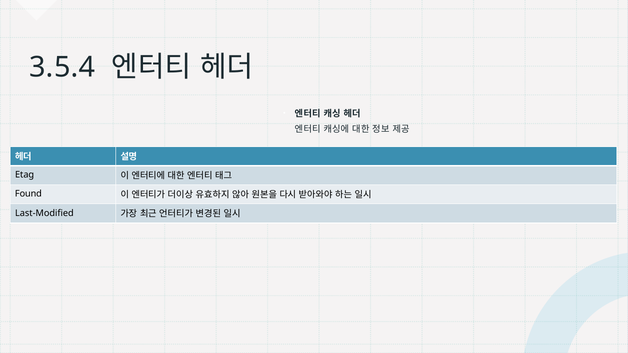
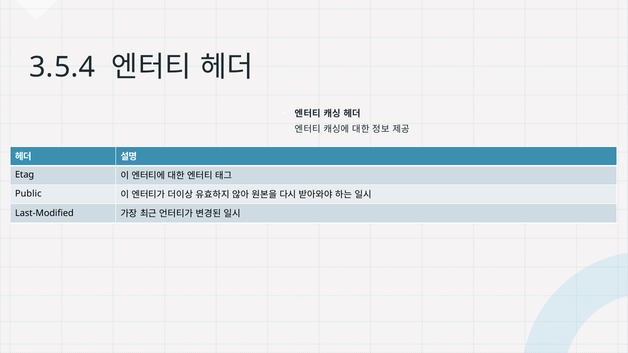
Found: Found -> Public
